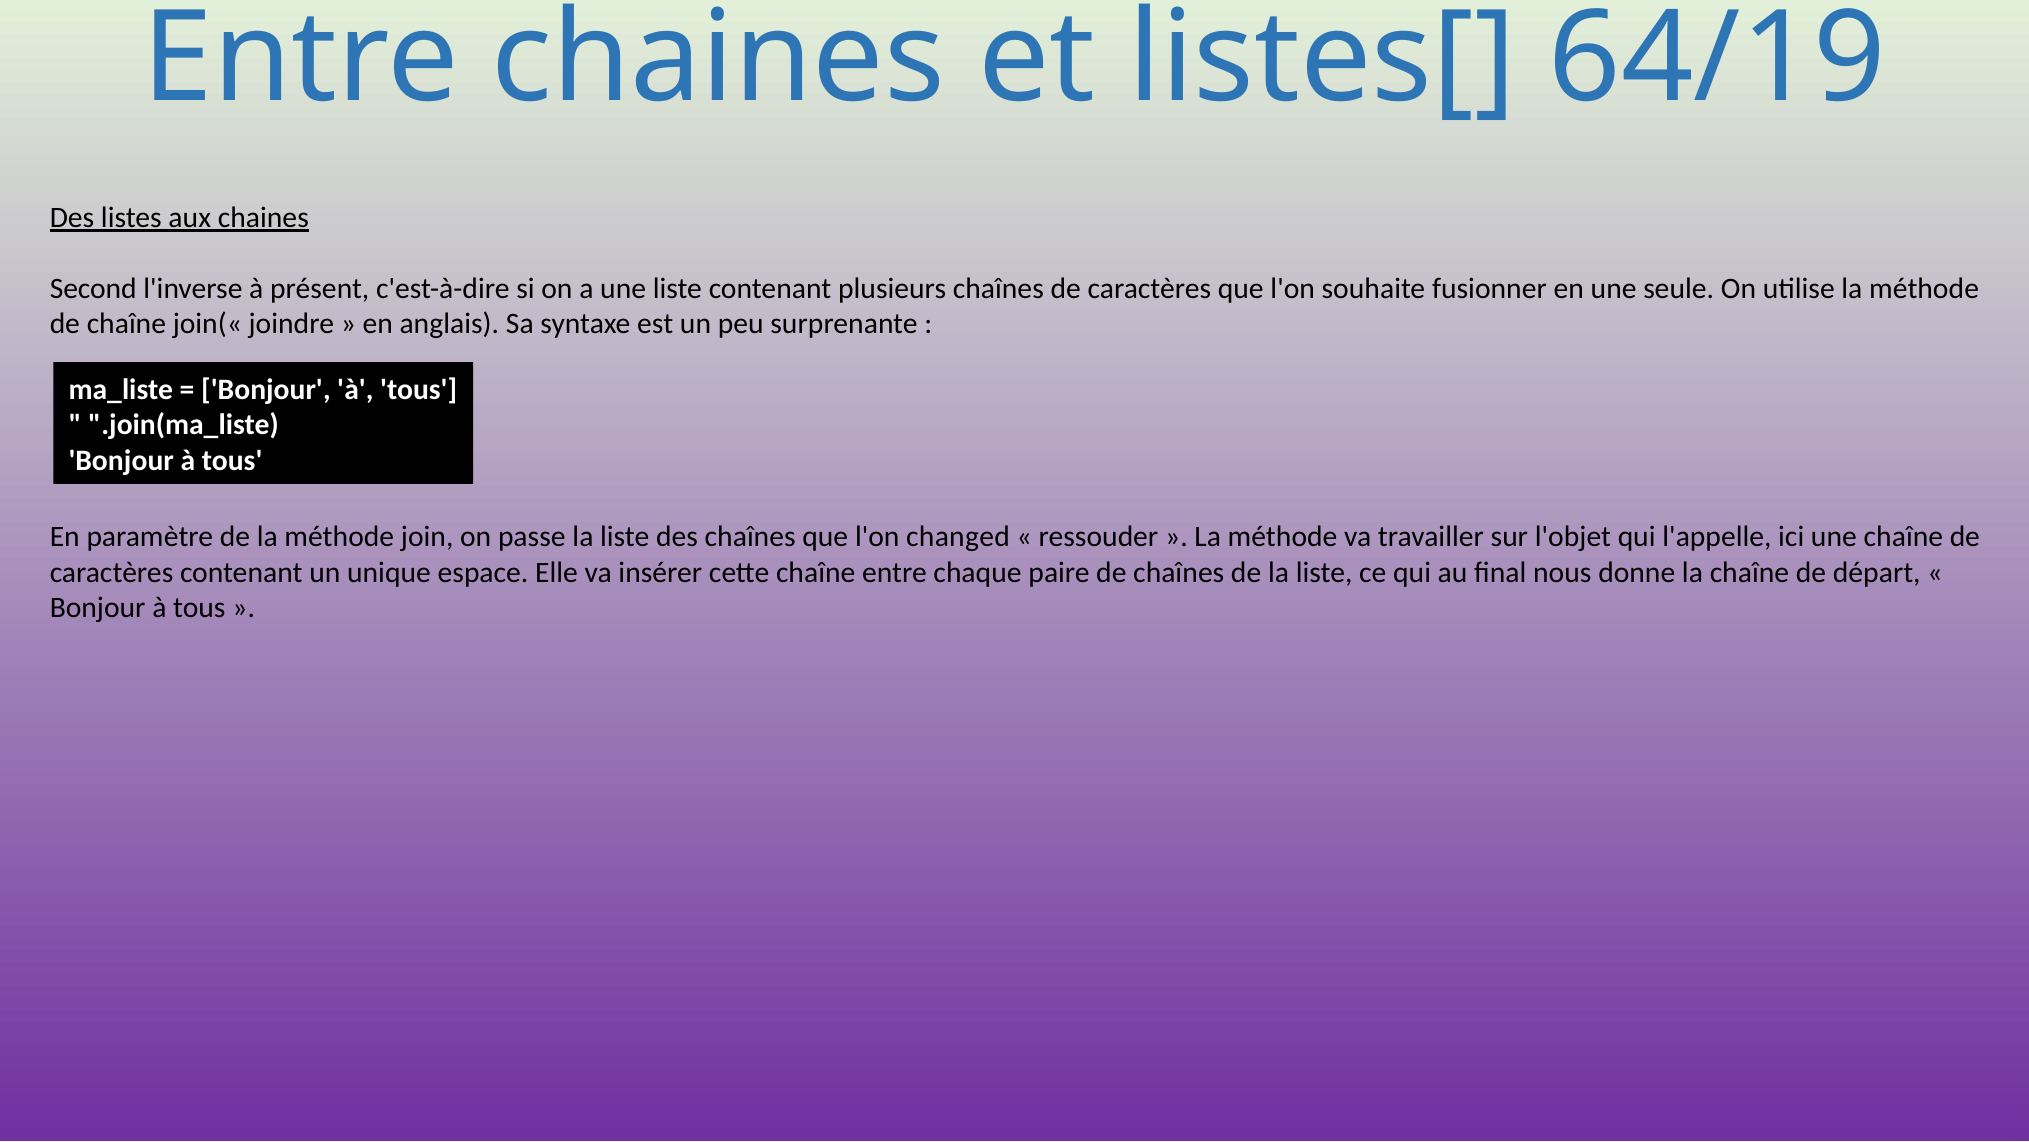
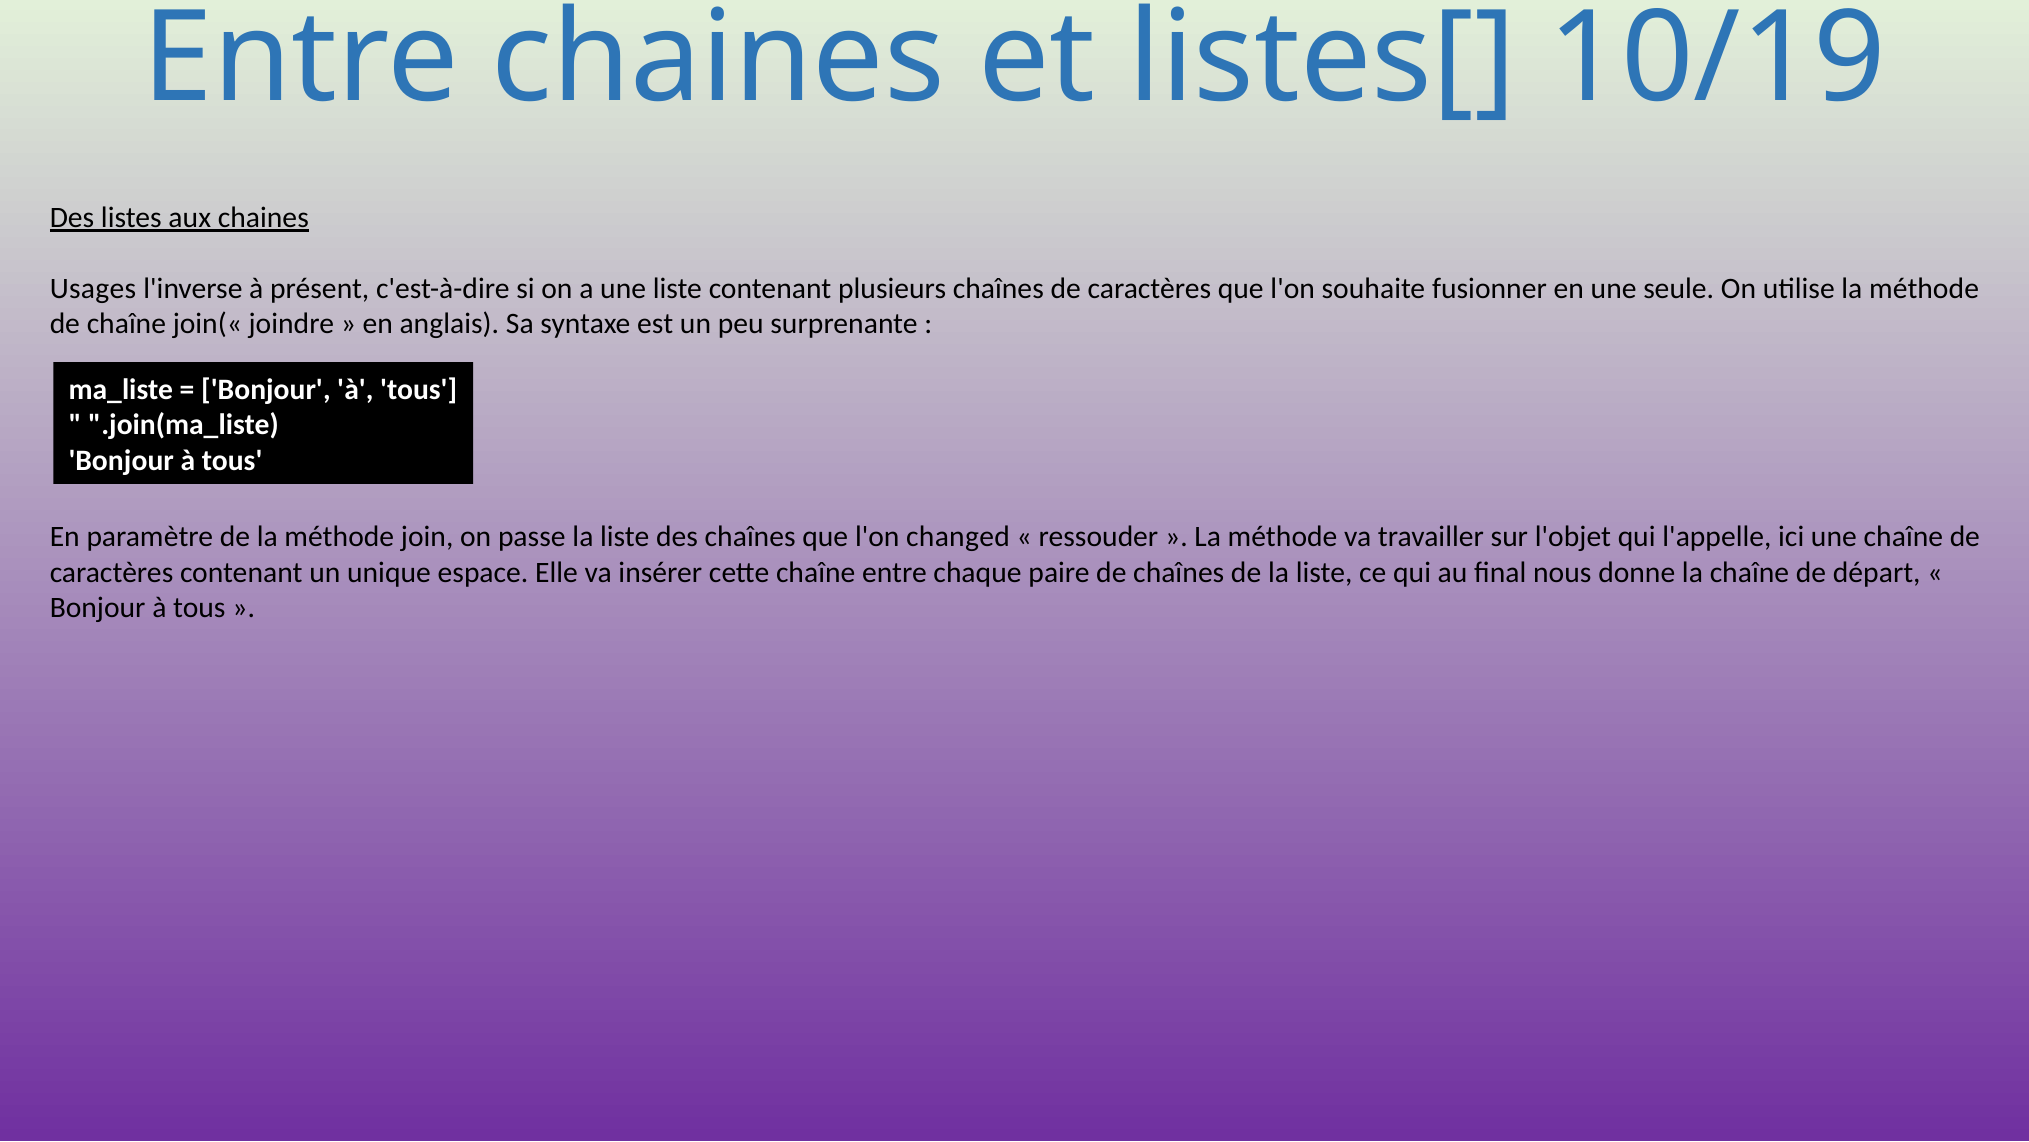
64/19: 64/19 -> 10/19
Second: Second -> Usages
